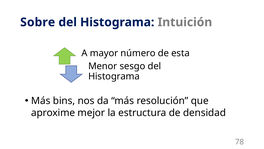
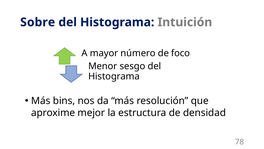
esta: esta -> foco
